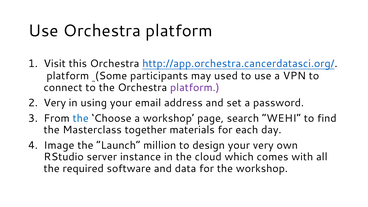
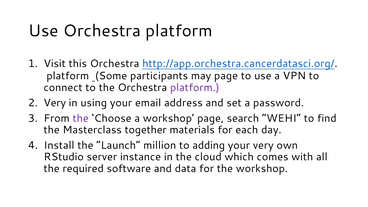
may used: used -> page
the at (81, 118) colour: blue -> purple
Image: Image -> Install
design: design -> adding
